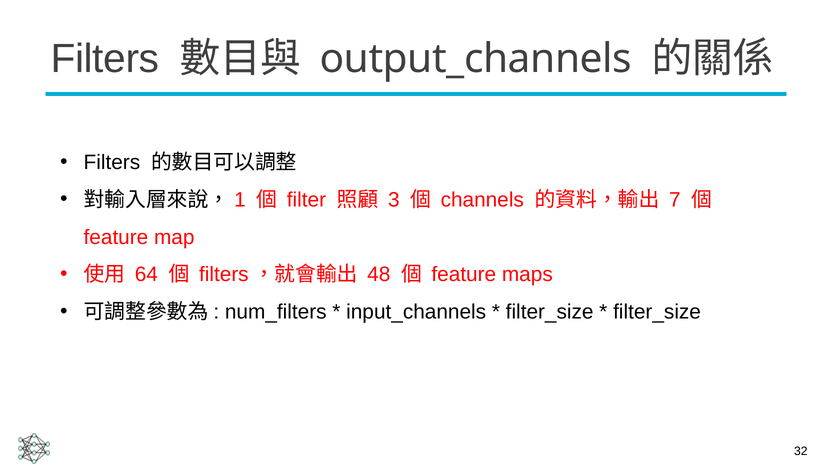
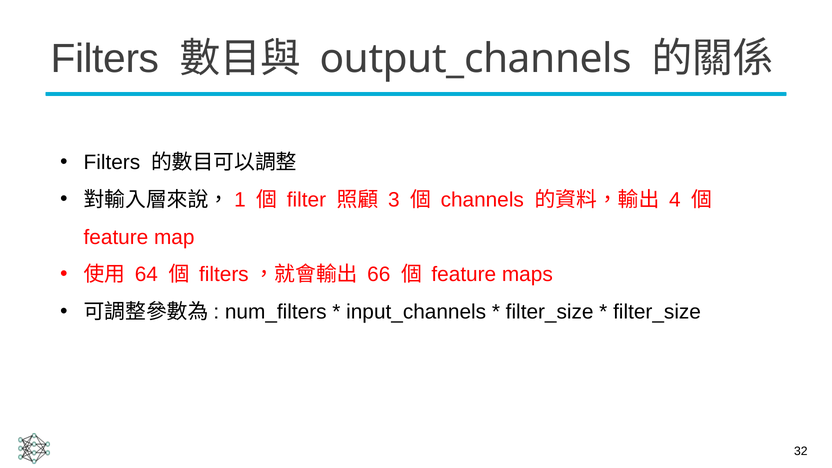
7: 7 -> 4
48: 48 -> 66
